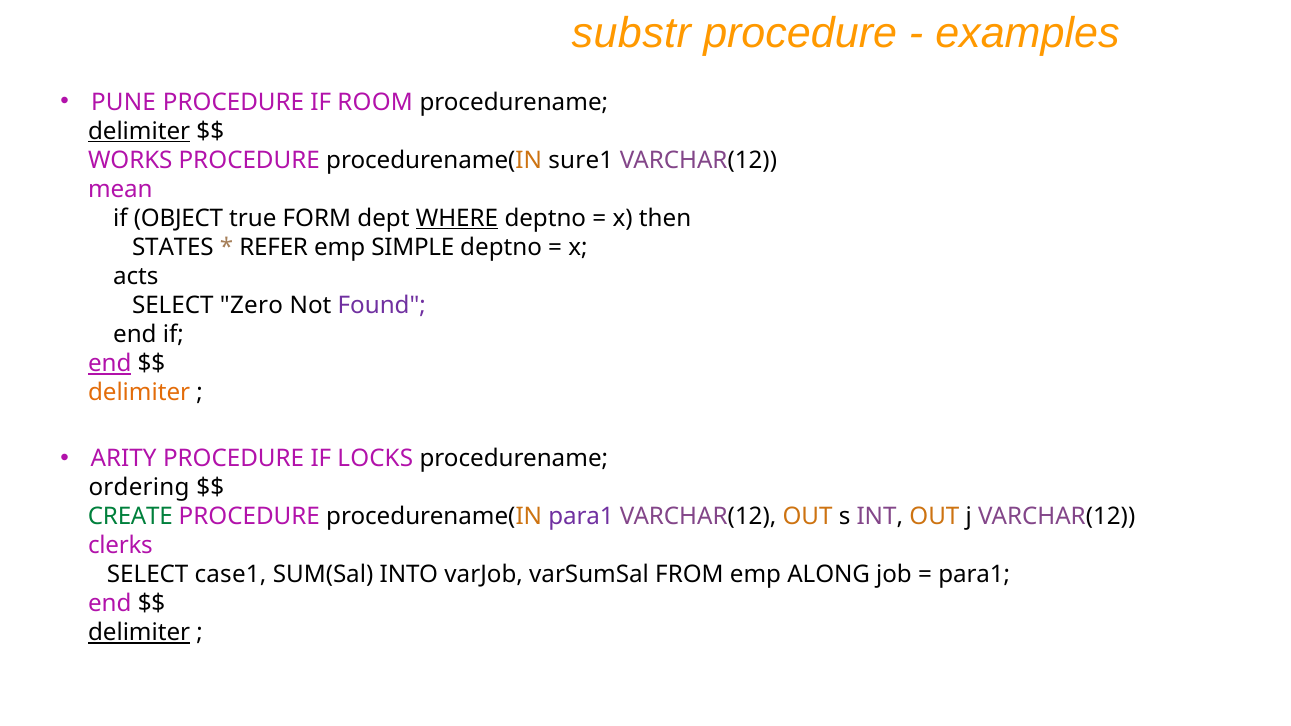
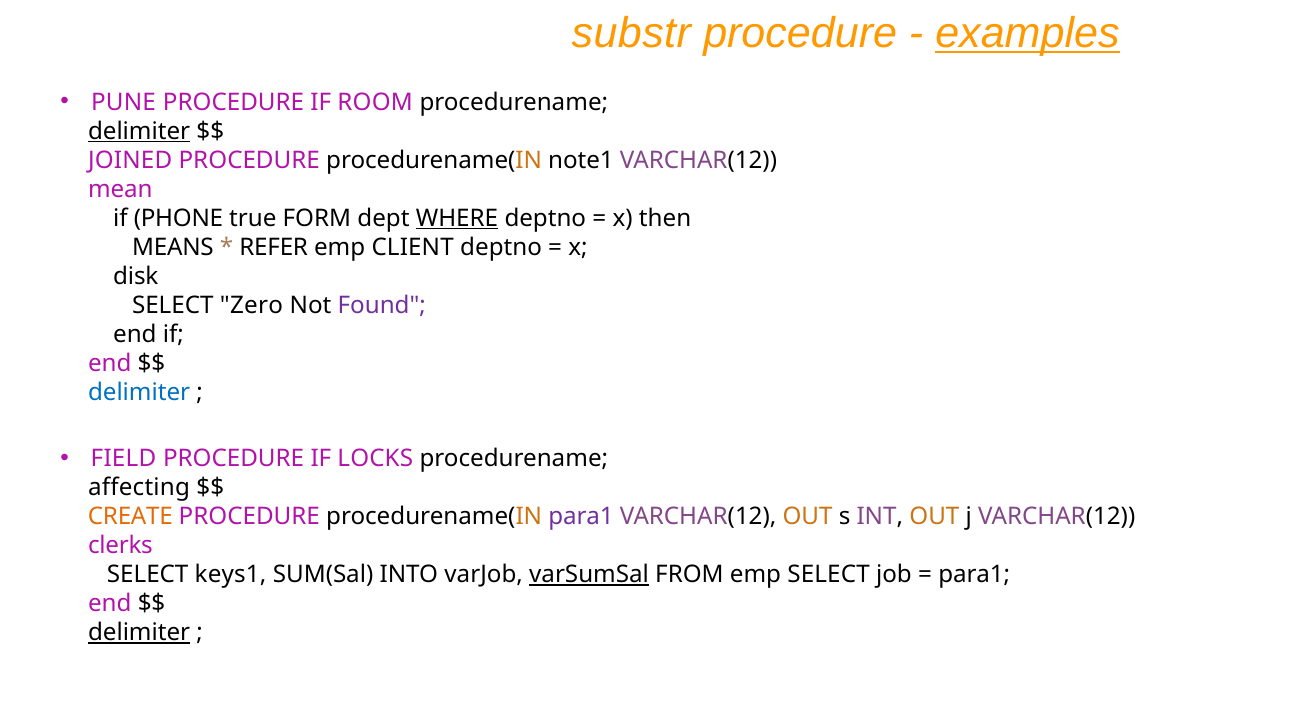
examples underline: none -> present
WORKS: WORKS -> JOINED
sure1: sure1 -> note1
OBJECT: OBJECT -> PHONE
STATES: STATES -> MEANS
SIMPLE: SIMPLE -> CLIENT
acts: acts -> disk
end at (110, 364) underline: present -> none
delimiter at (139, 393) colour: orange -> blue
ARITY: ARITY -> FIELD
ordering: ordering -> affecting
CREATE colour: green -> orange
case1: case1 -> keys1
varSumSal underline: none -> present
emp ALONG: ALONG -> SELECT
